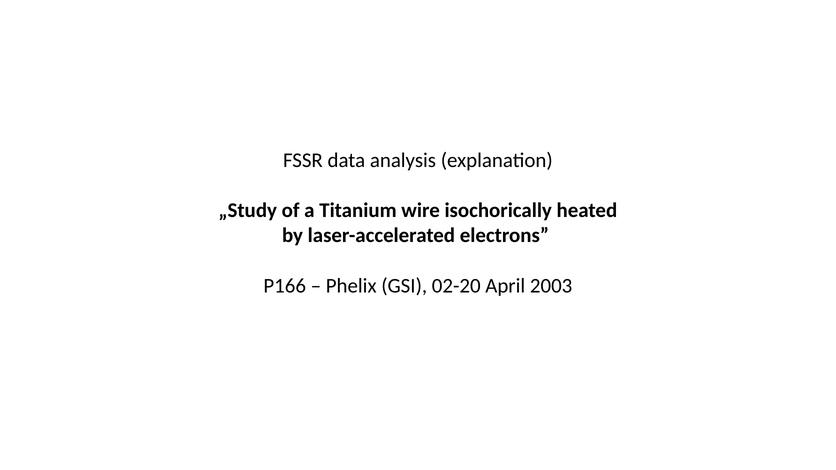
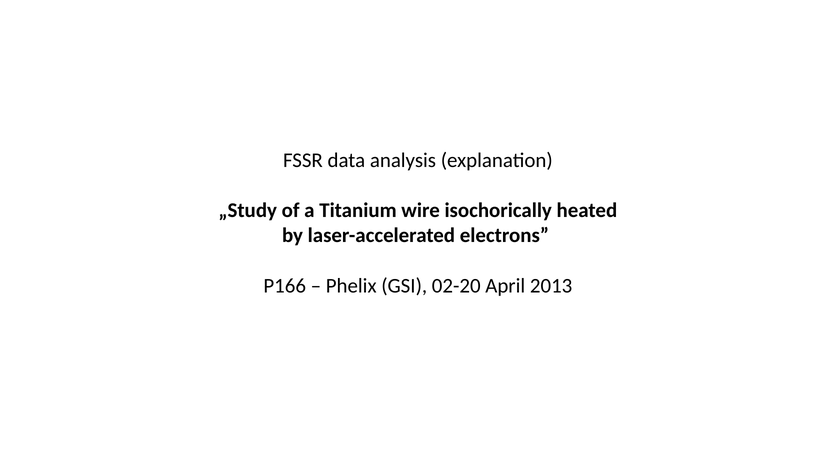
2003: 2003 -> 2013
